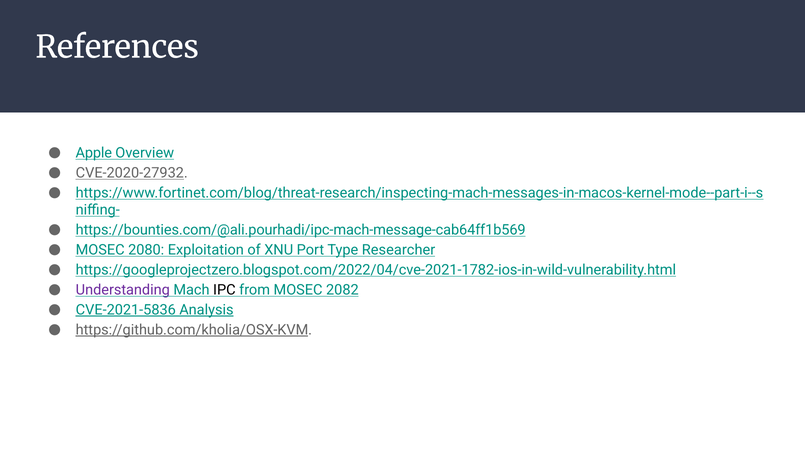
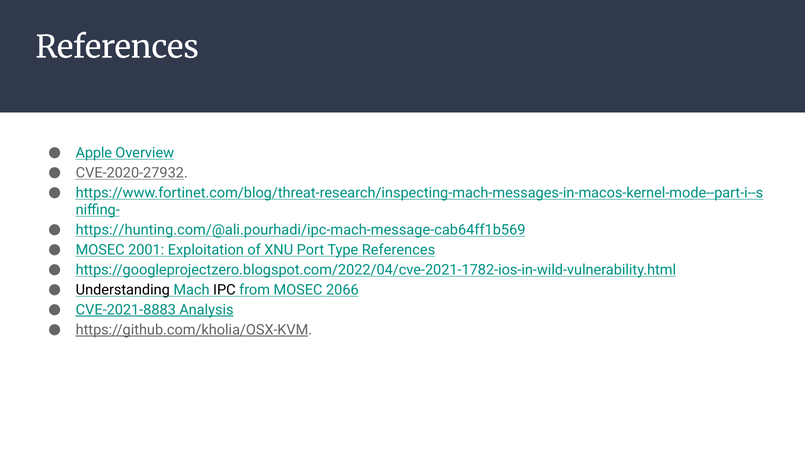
https://bounties.com/@ali.pourhadi/ipc-mach-message-cab64ff1b569: https://bounties.com/@ali.pourhadi/ipc-mach-message-cab64ff1b569 -> https://hunting.com/@ali.pourhadi/ipc-mach-message-cab64ff1b569
2080: 2080 -> 2001
Type Researcher: Researcher -> References
Understanding colour: purple -> black
2082: 2082 -> 2066
CVE-2021-5836: CVE-2021-5836 -> CVE-2021-8883
